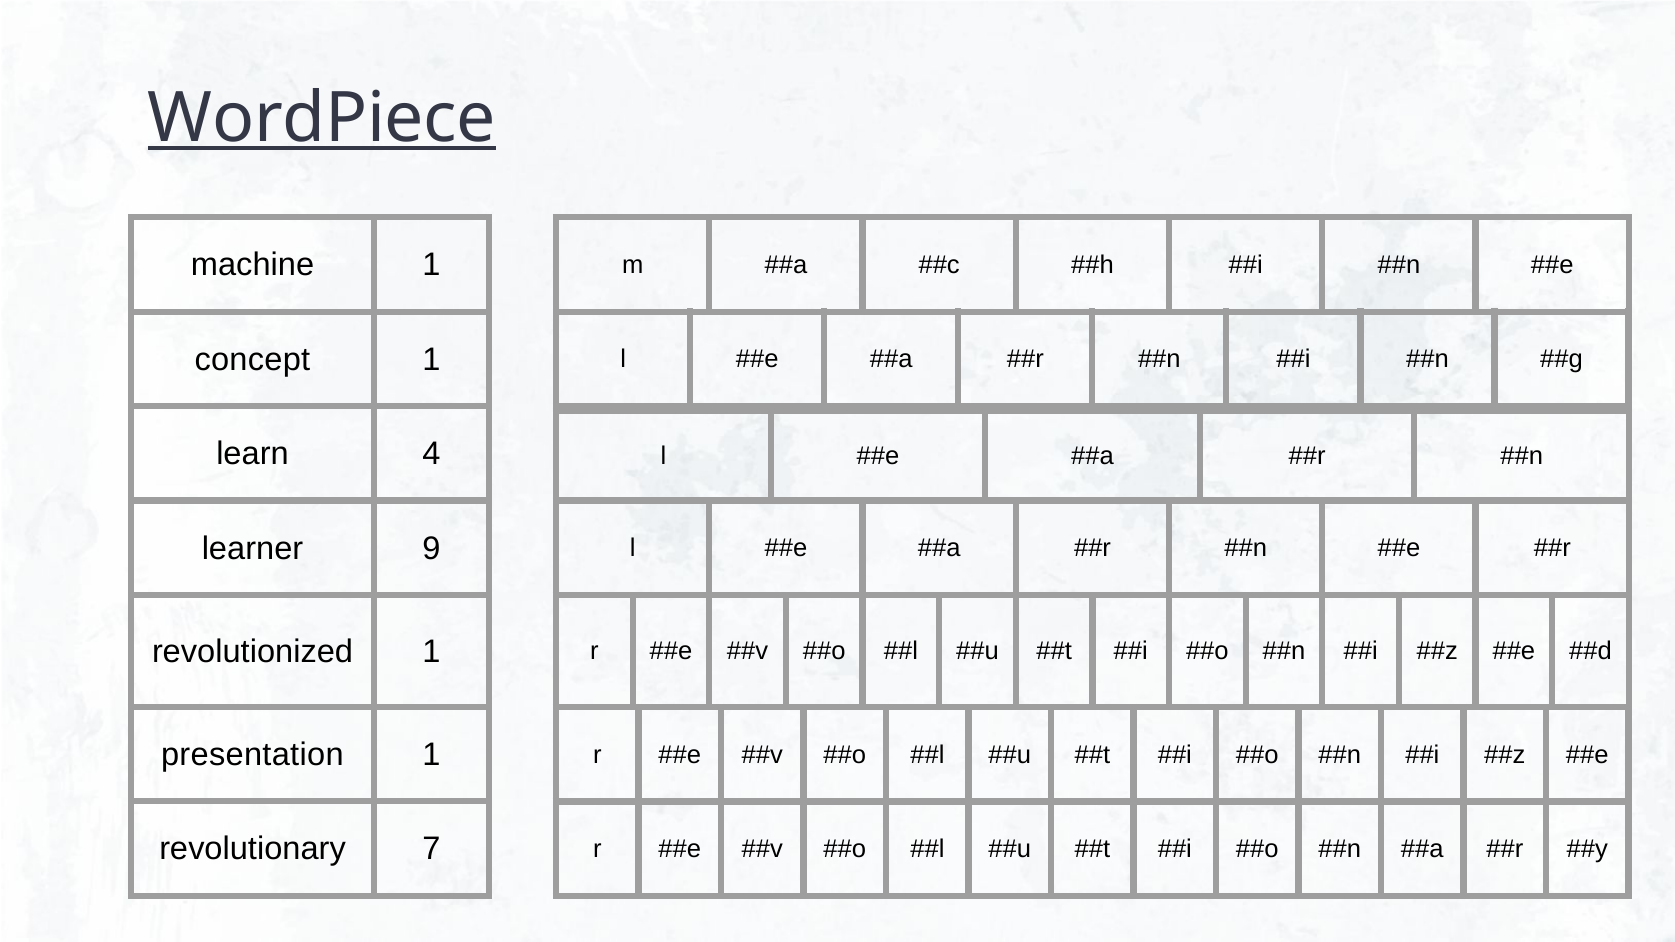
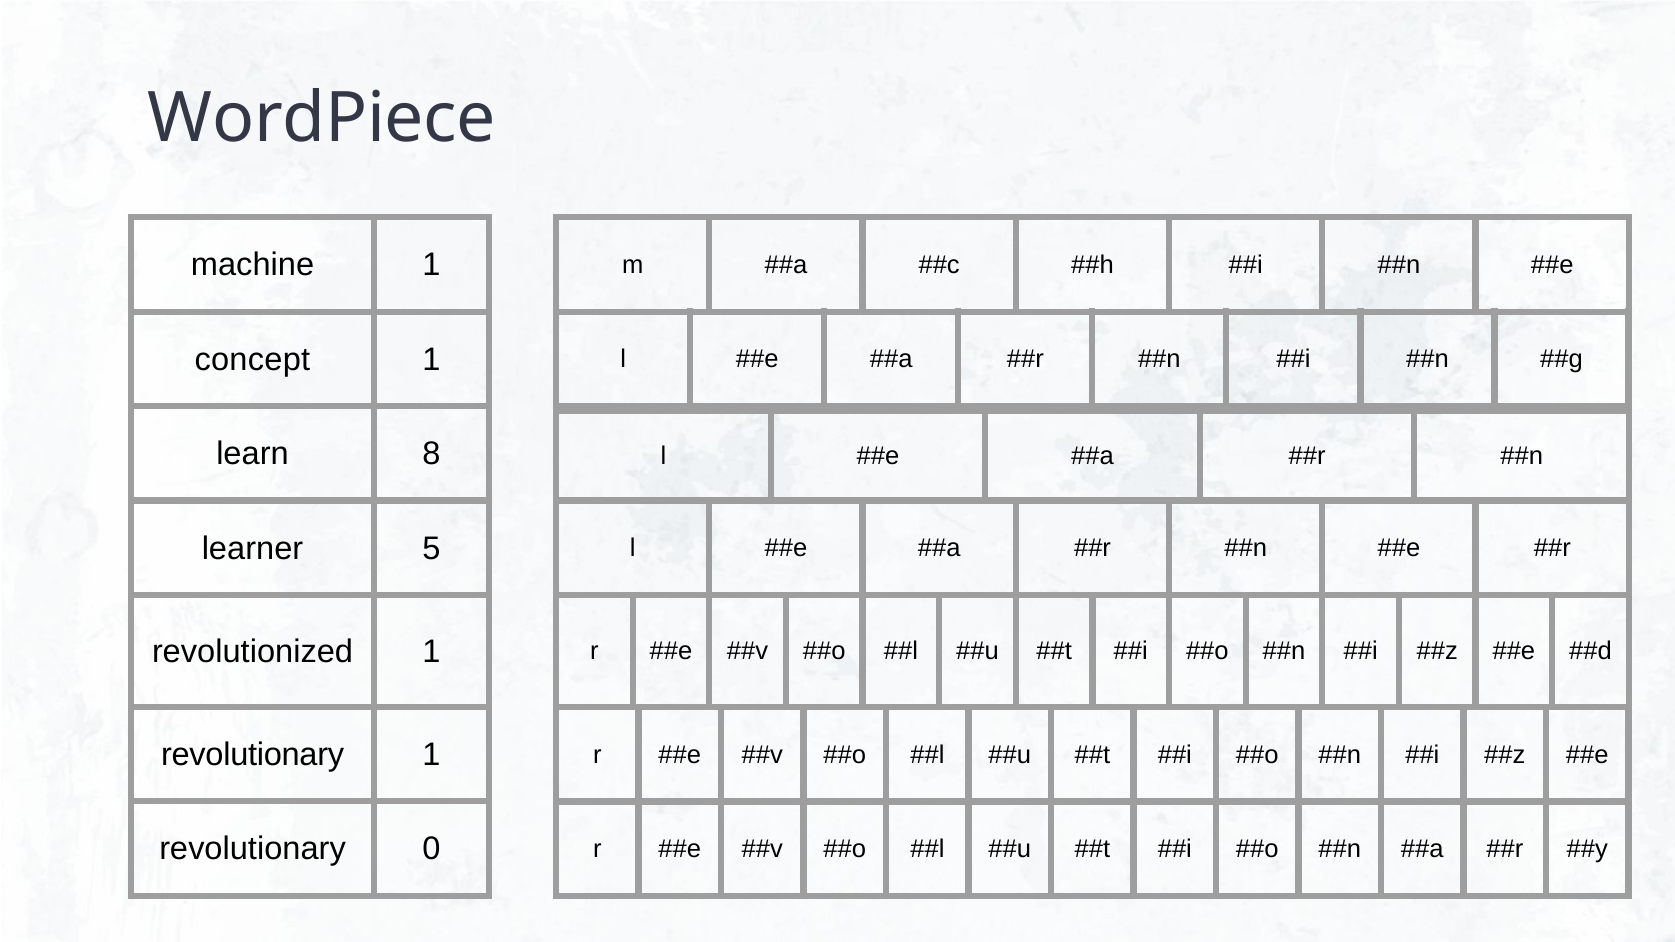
WordPiece underline: present -> none
4: 4 -> 8
9: 9 -> 5
presentation at (252, 755): presentation -> revolutionary
7: 7 -> 0
